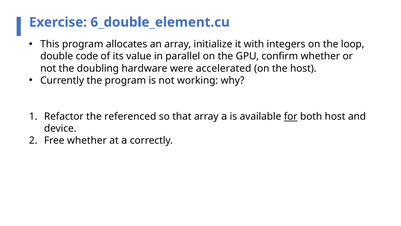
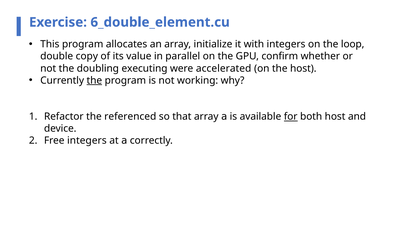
code: code -> copy
hardware: hardware -> executing
the at (94, 80) underline: none -> present
Free whether: whether -> integers
